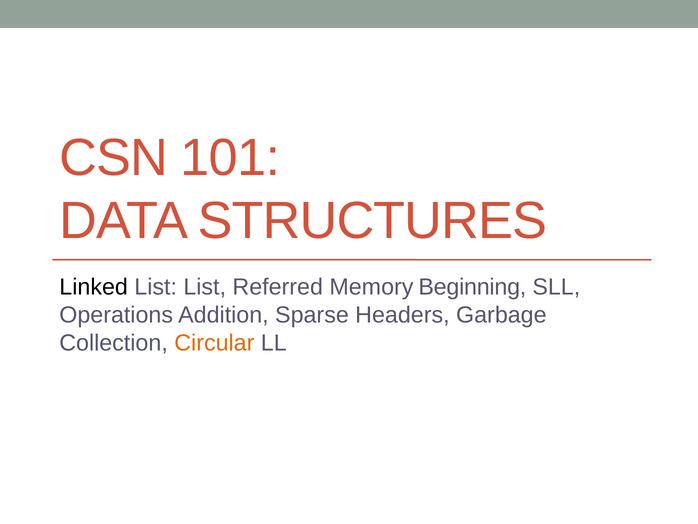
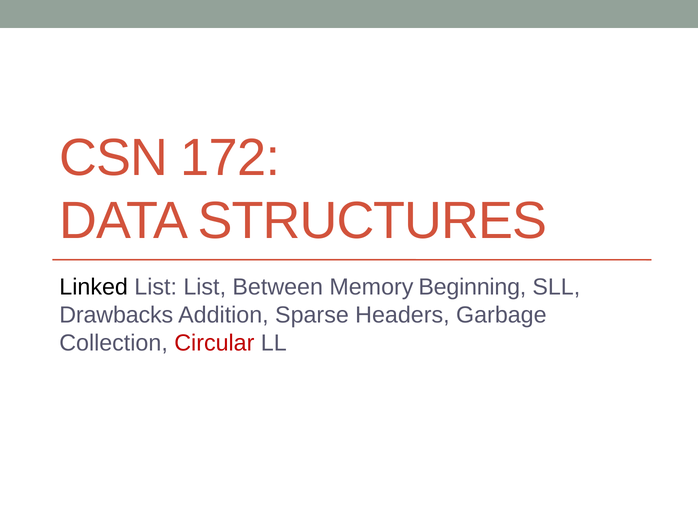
101: 101 -> 172
Referred: Referred -> Between
Operations: Operations -> Drawbacks
Circular colour: orange -> red
